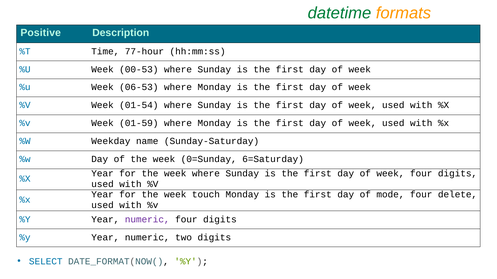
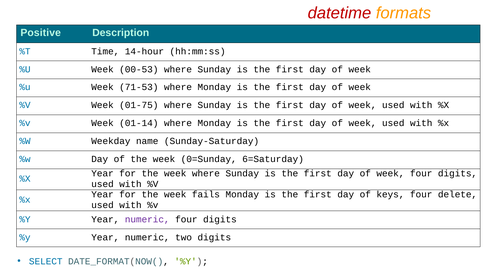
datetime colour: green -> red
77-hour: 77-hour -> 14-hour
06-53: 06-53 -> 71-53
01-54: 01-54 -> 01-75
01-59: 01-59 -> 01-14
touch: touch -> fails
mode: mode -> keys
